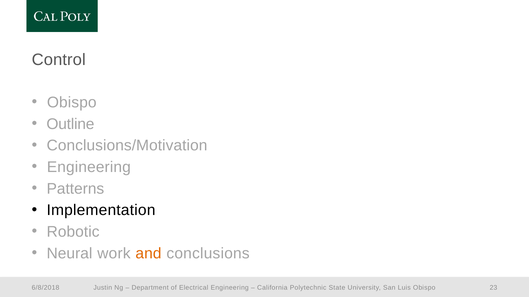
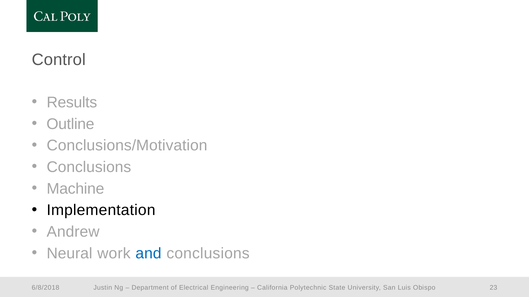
Obispo at (72, 103): Obispo -> Results
Engineering at (89, 167): Engineering -> Conclusions
Patterns: Patterns -> Machine
Robotic: Robotic -> Andrew
and colour: orange -> blue
